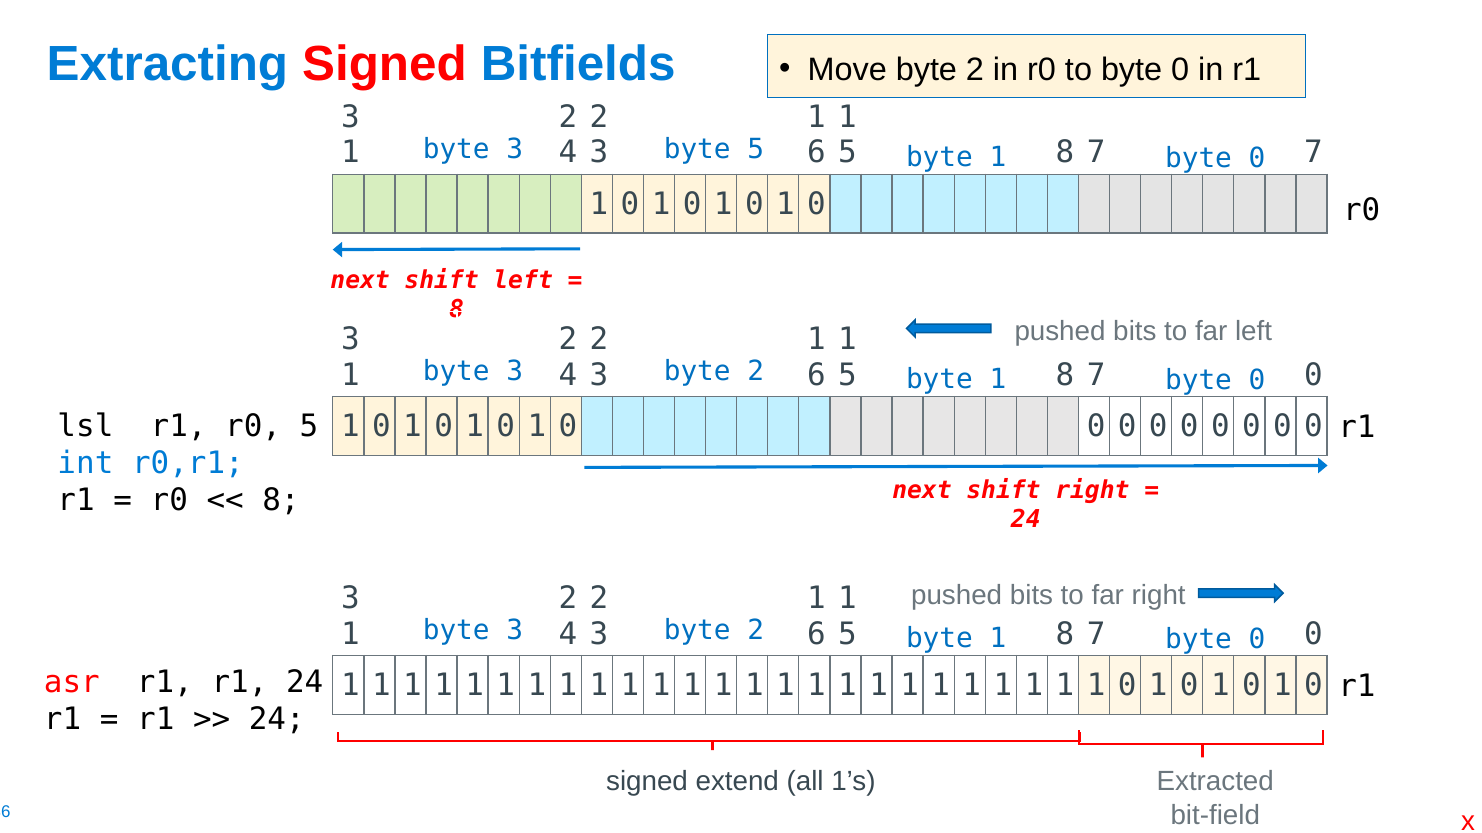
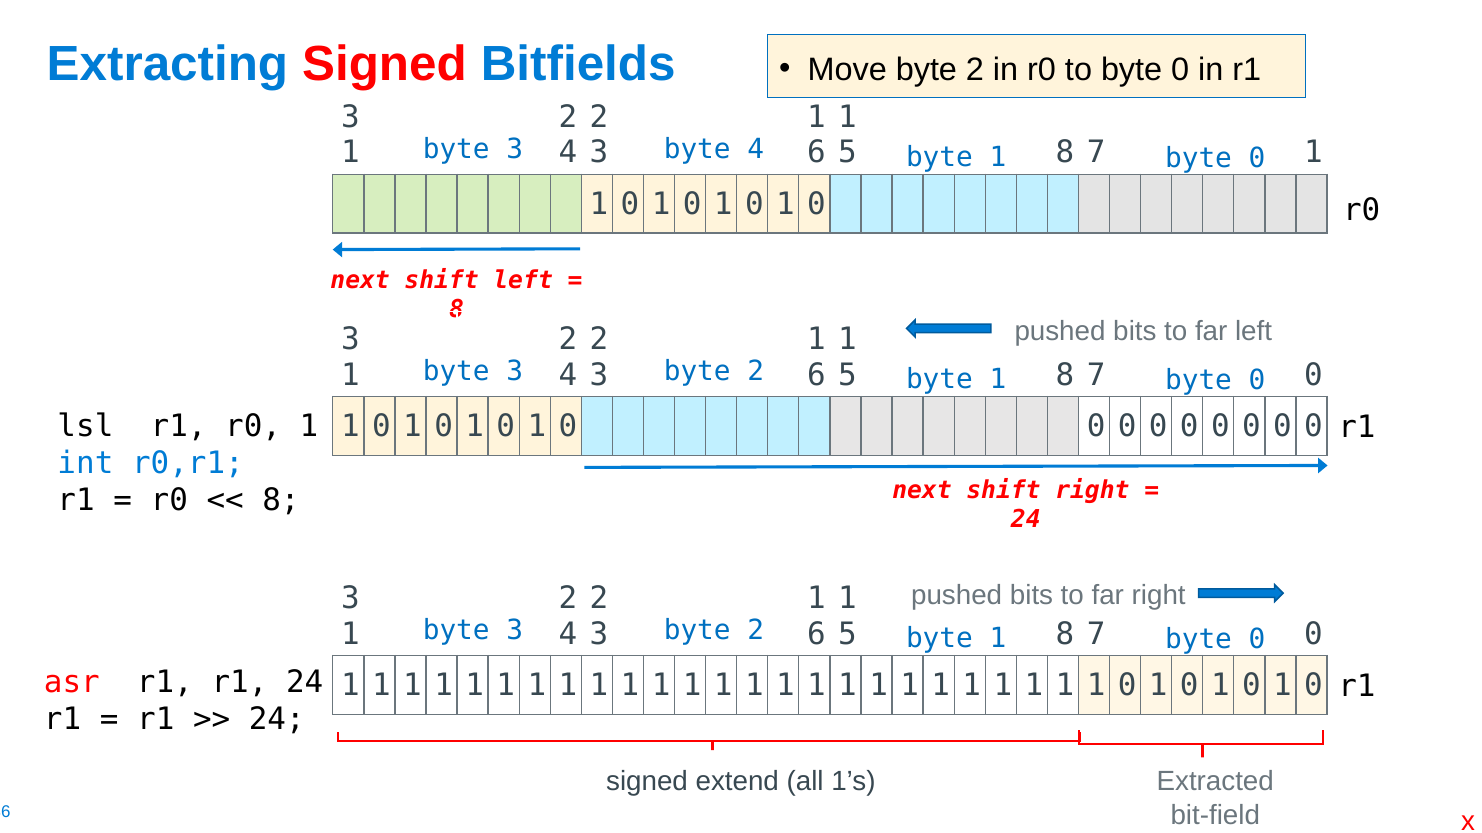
byte 5: 5 -> 4
7 7: 7 -> 1
r0 5: 5 -> 1
